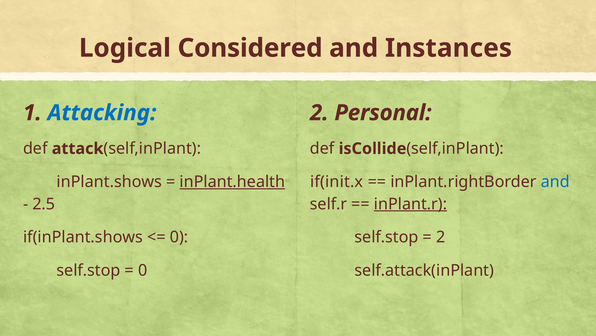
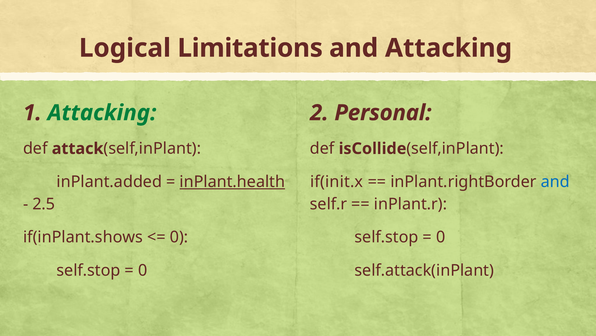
Considered: Considered -> Limitations
and Instances: Instances -> Attacking
Attacking at (102, 113) colour: blue -> green
inPlant.shows: inPlant.shows -> inPlant.added
inPlant.r underline: present -> none
2 at (441, 237): 2 -> 0
